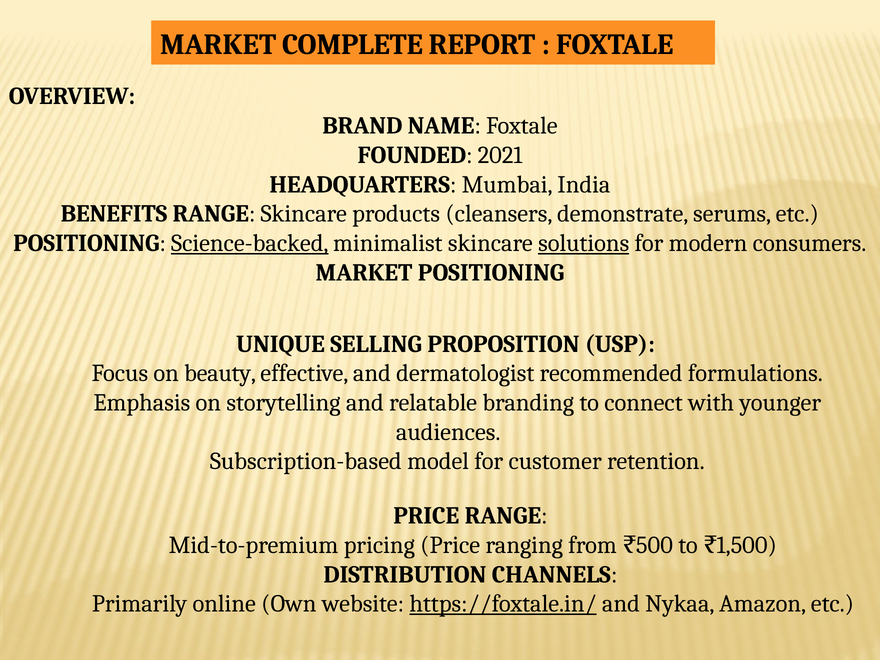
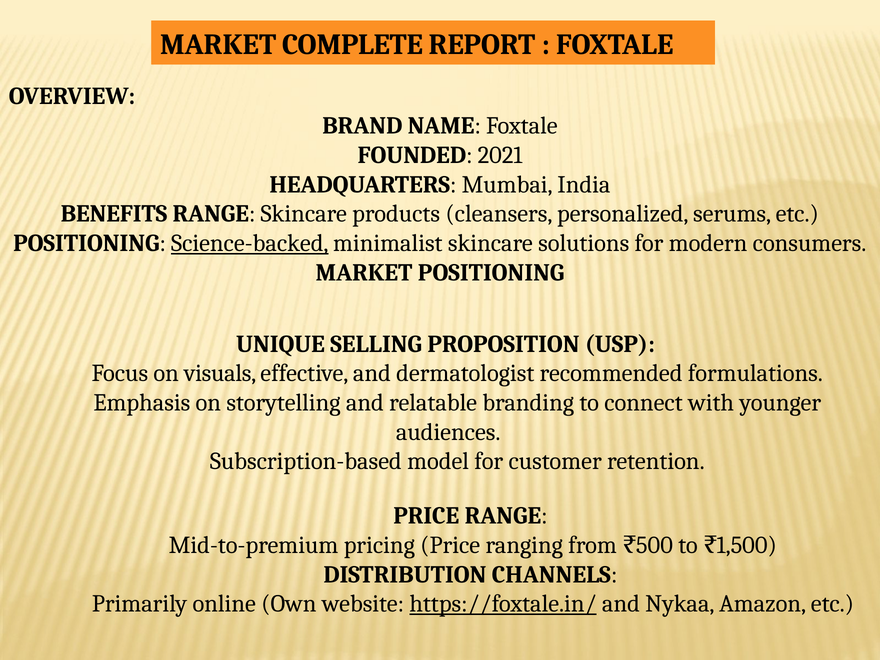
demonstrate: demonstrate -> personalized
solutions underline: present -> none
beauty: beauty -> visuals
